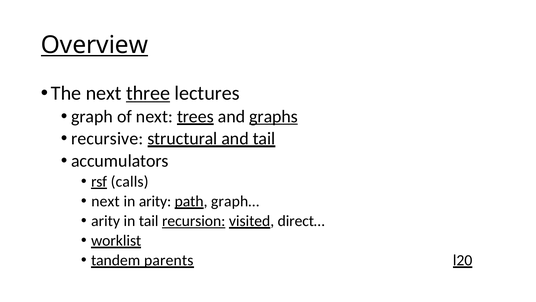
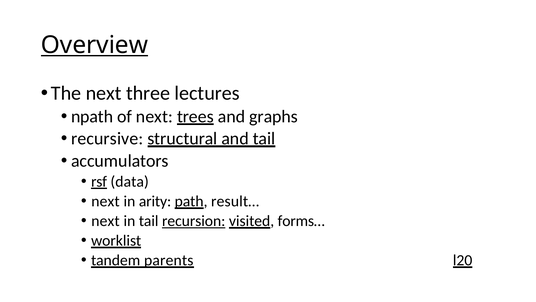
three underline: present -> none
graph: graph -> npath
graphs underline: present -> none
calls: calls -> data
graph…: graph… -> result…
arity at (106, 221): arity -> next
direct…: direct… -> forms…
